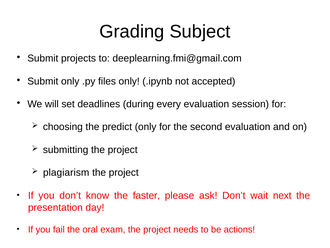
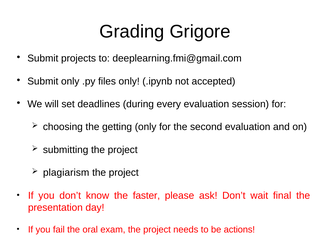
Subject: Subject -> Grigore
predict: predict -> getting
next: next -> final
